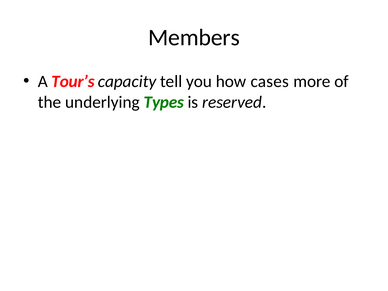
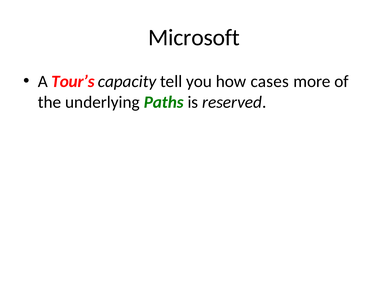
Members: Members -> Microsoft
Types: Types -> Paths
